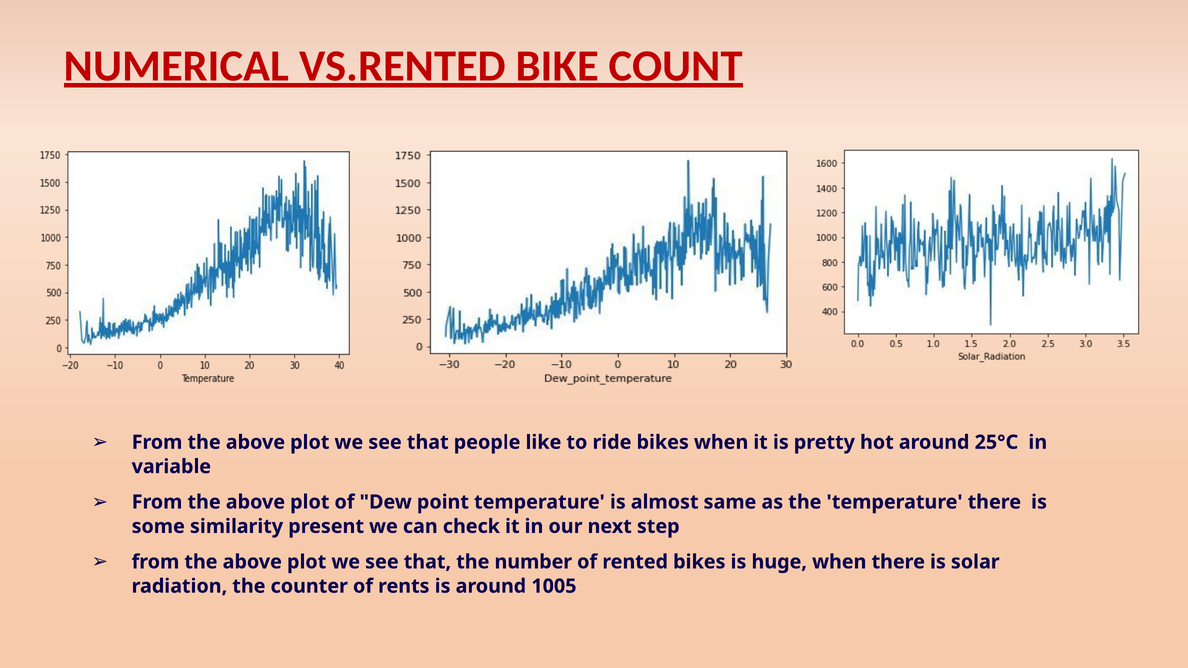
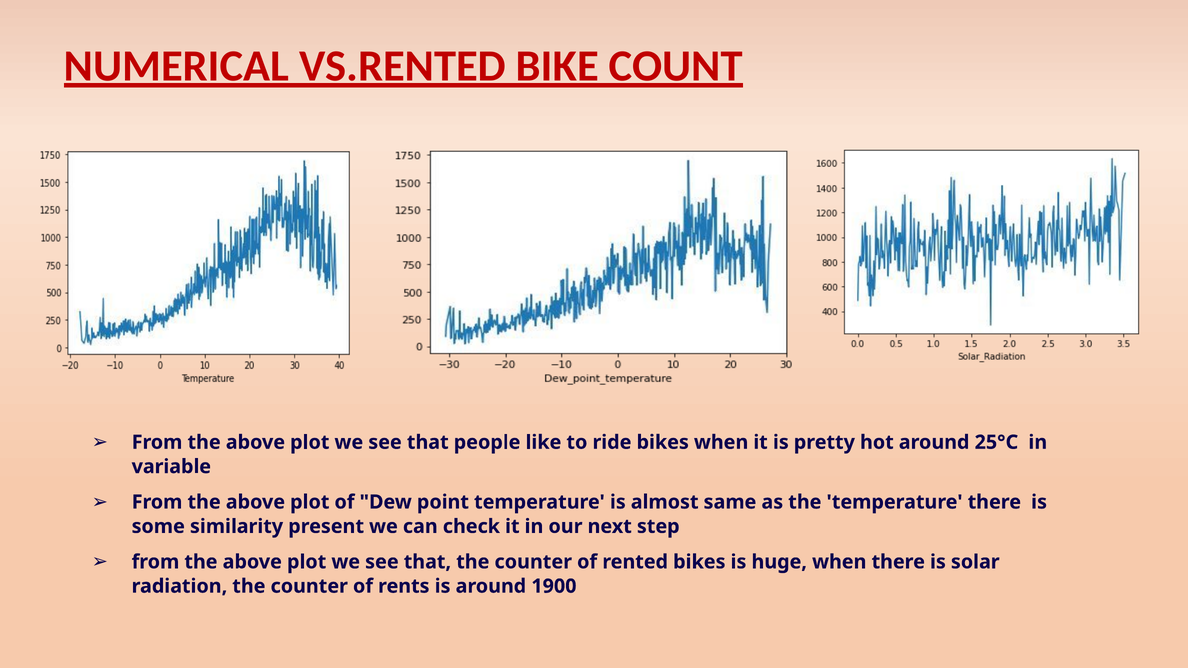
that the number: number -> counter
1005: 1005 -> 1900
